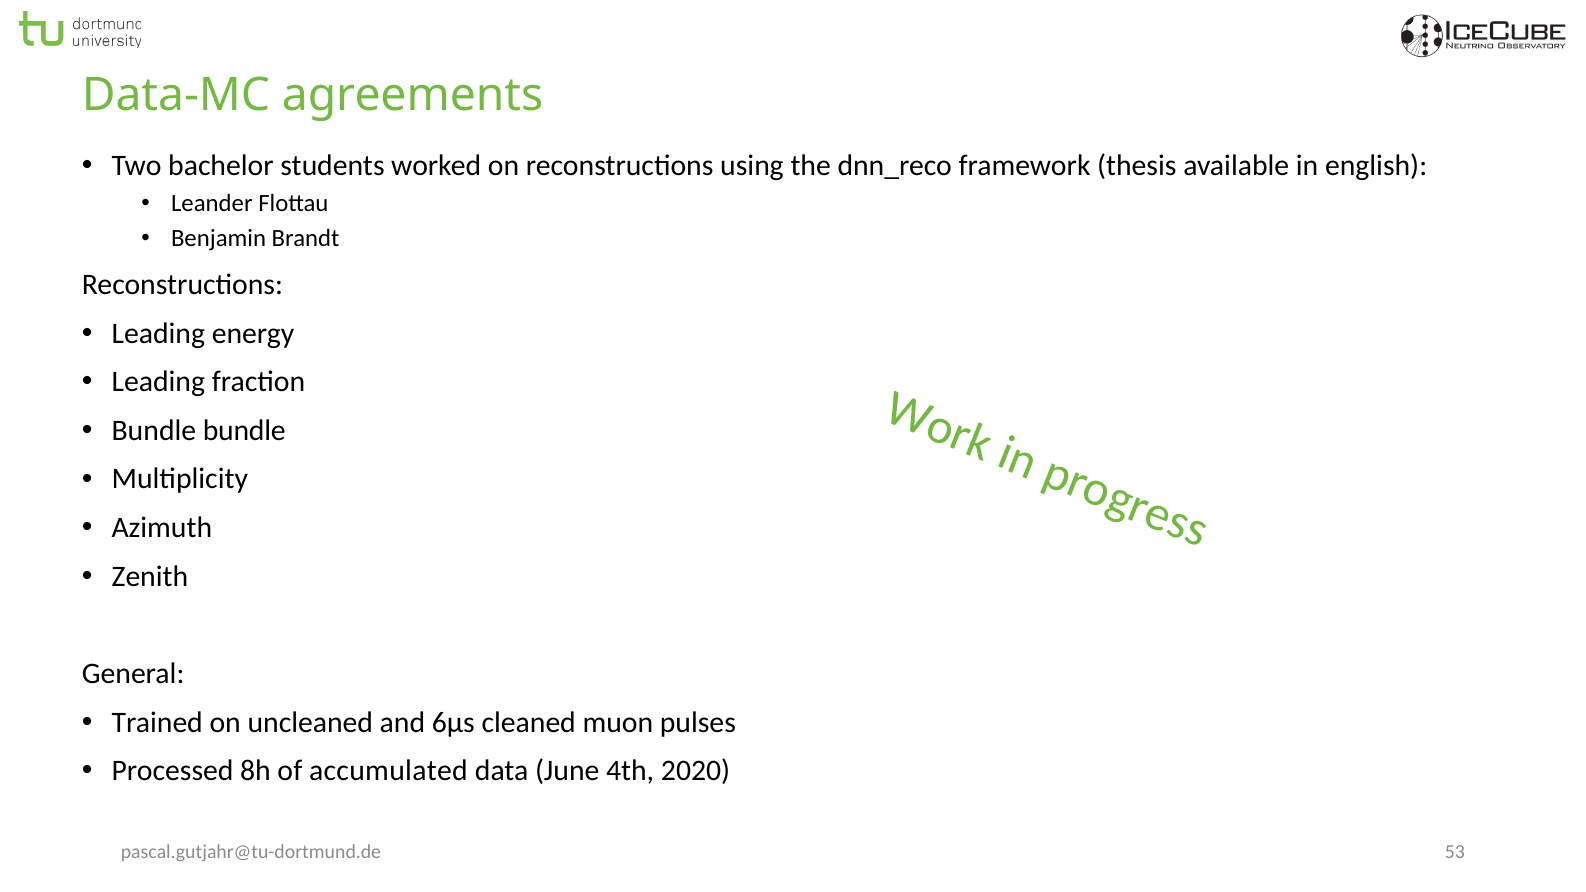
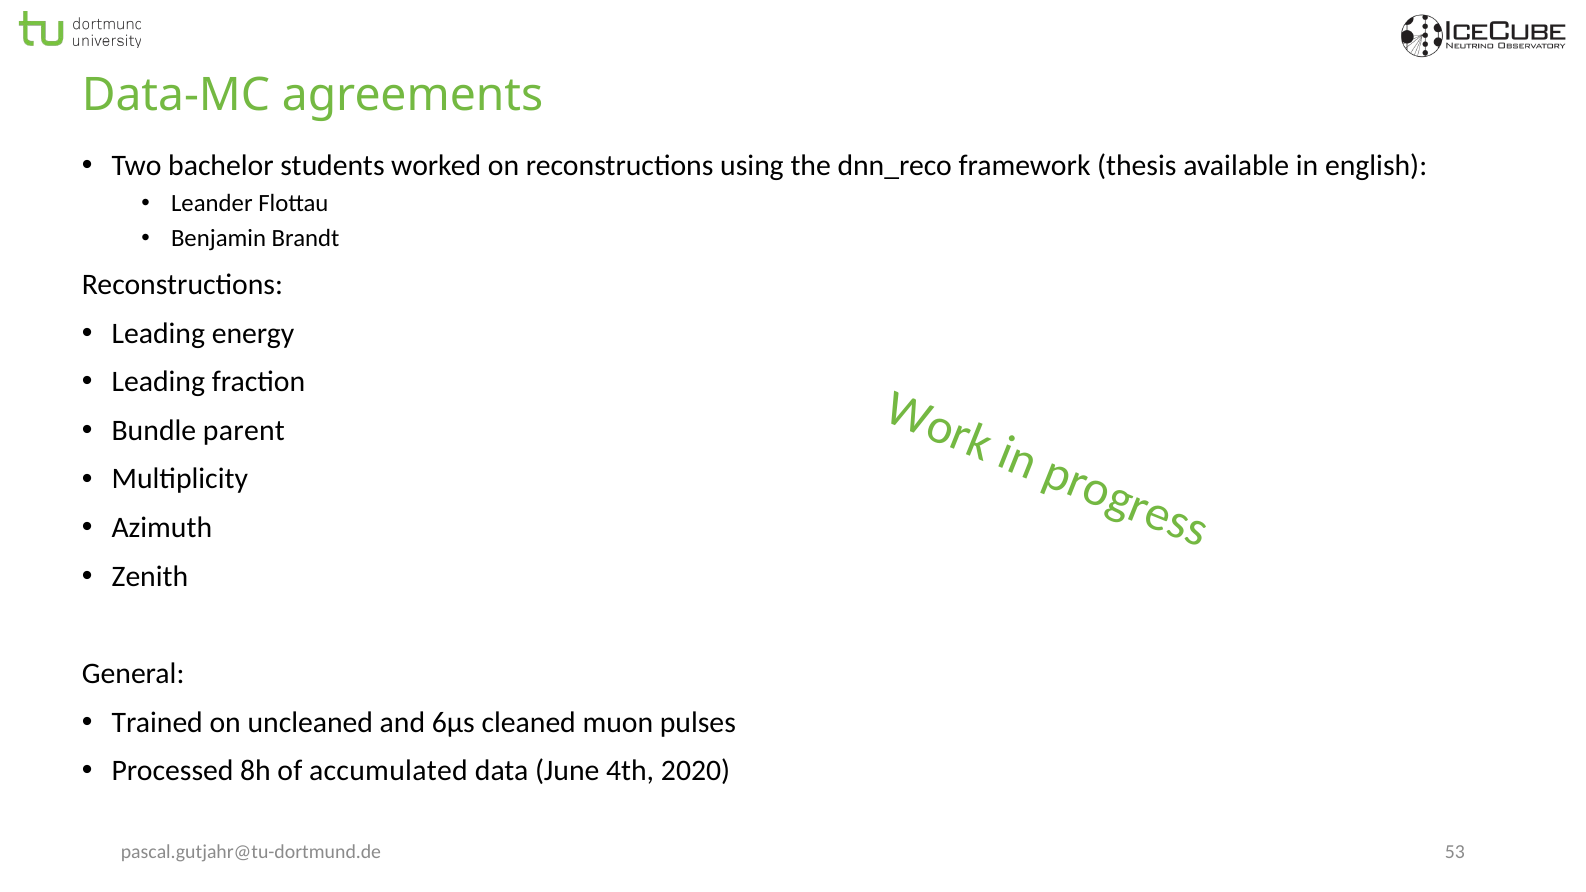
Bundle bundle: bundle -> parent
